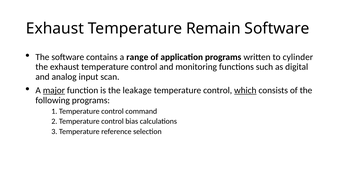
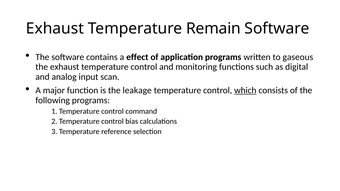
range: range -> effect
cylinder: cylinder -> gaseous
major underline: present -> none
